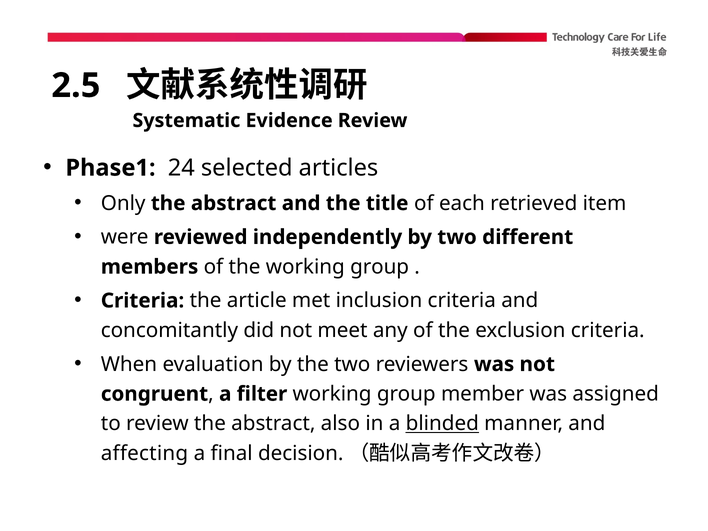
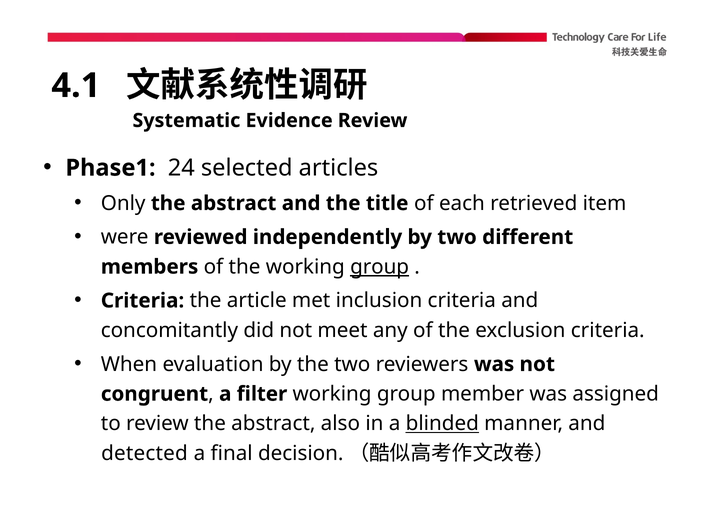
2.5: 2.5 -> 4.1
group at (380, 267) underline: none -> present
affecting: affecting -> detected
